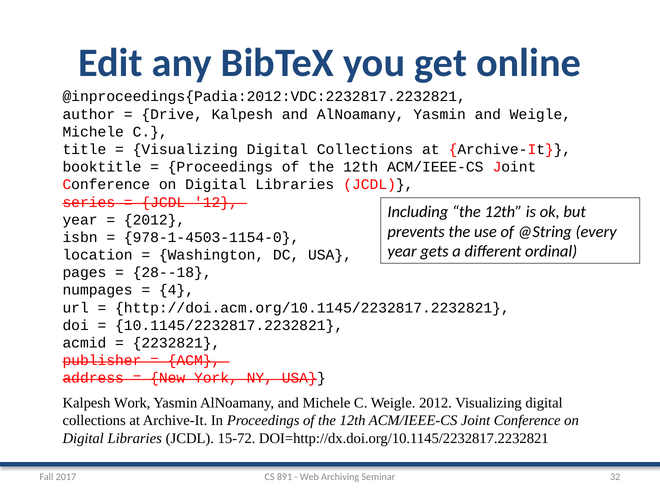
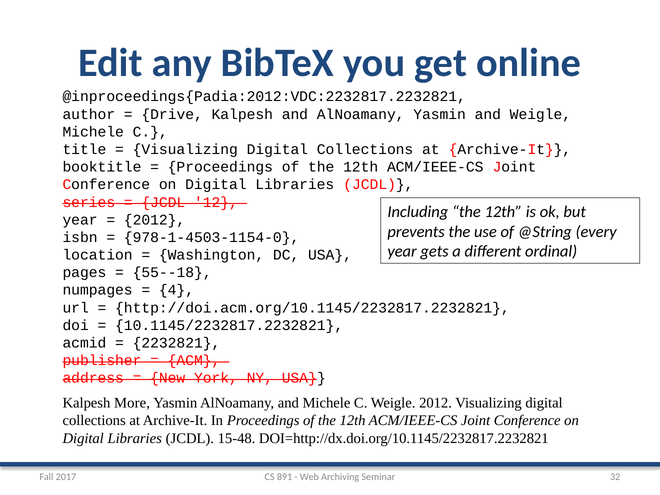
28--18: 28--18 -> 55--18
Work: Work -> More
15-72: 15-72 -> 15-48
